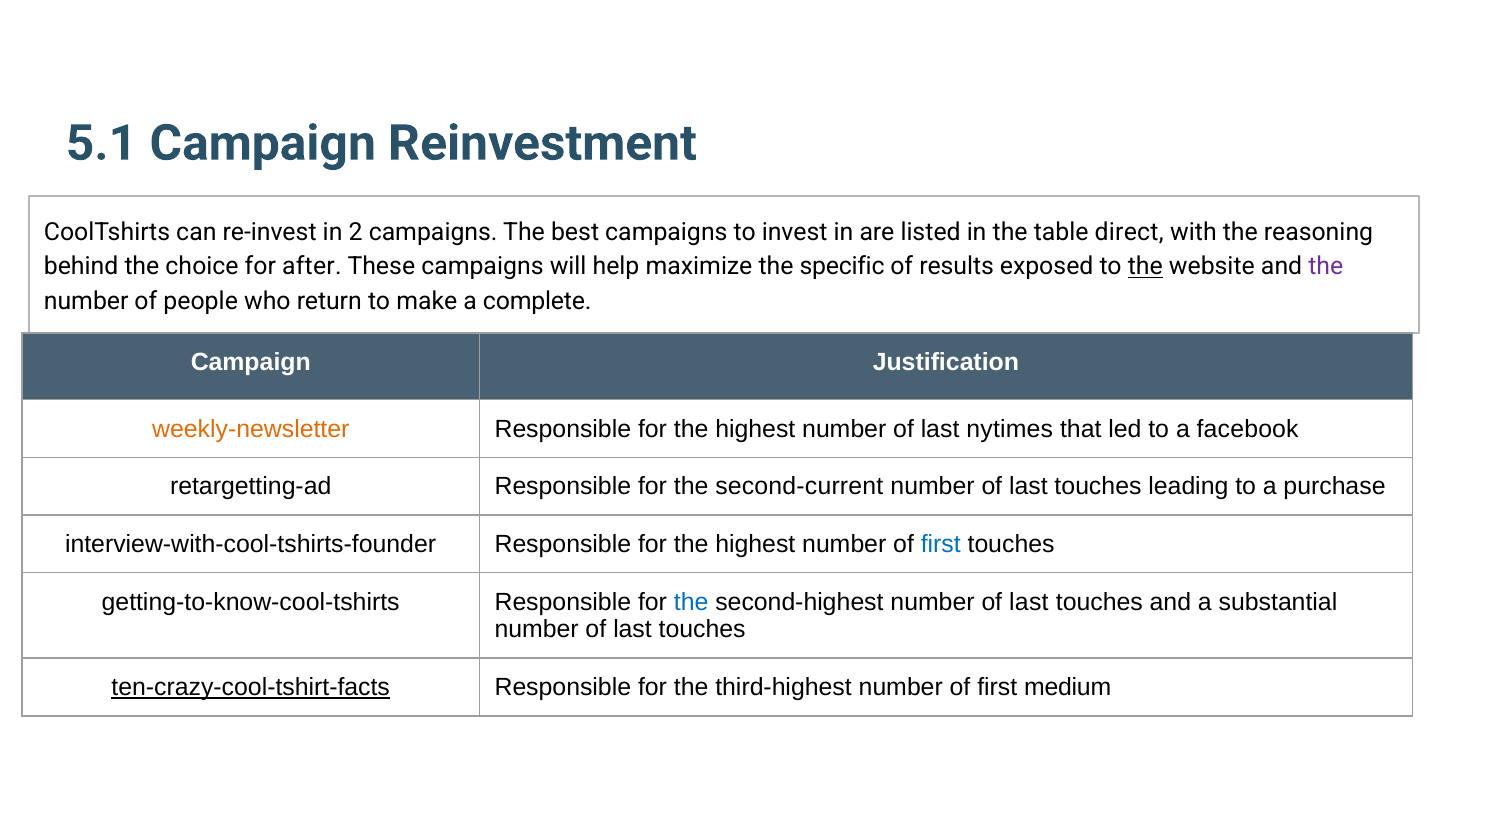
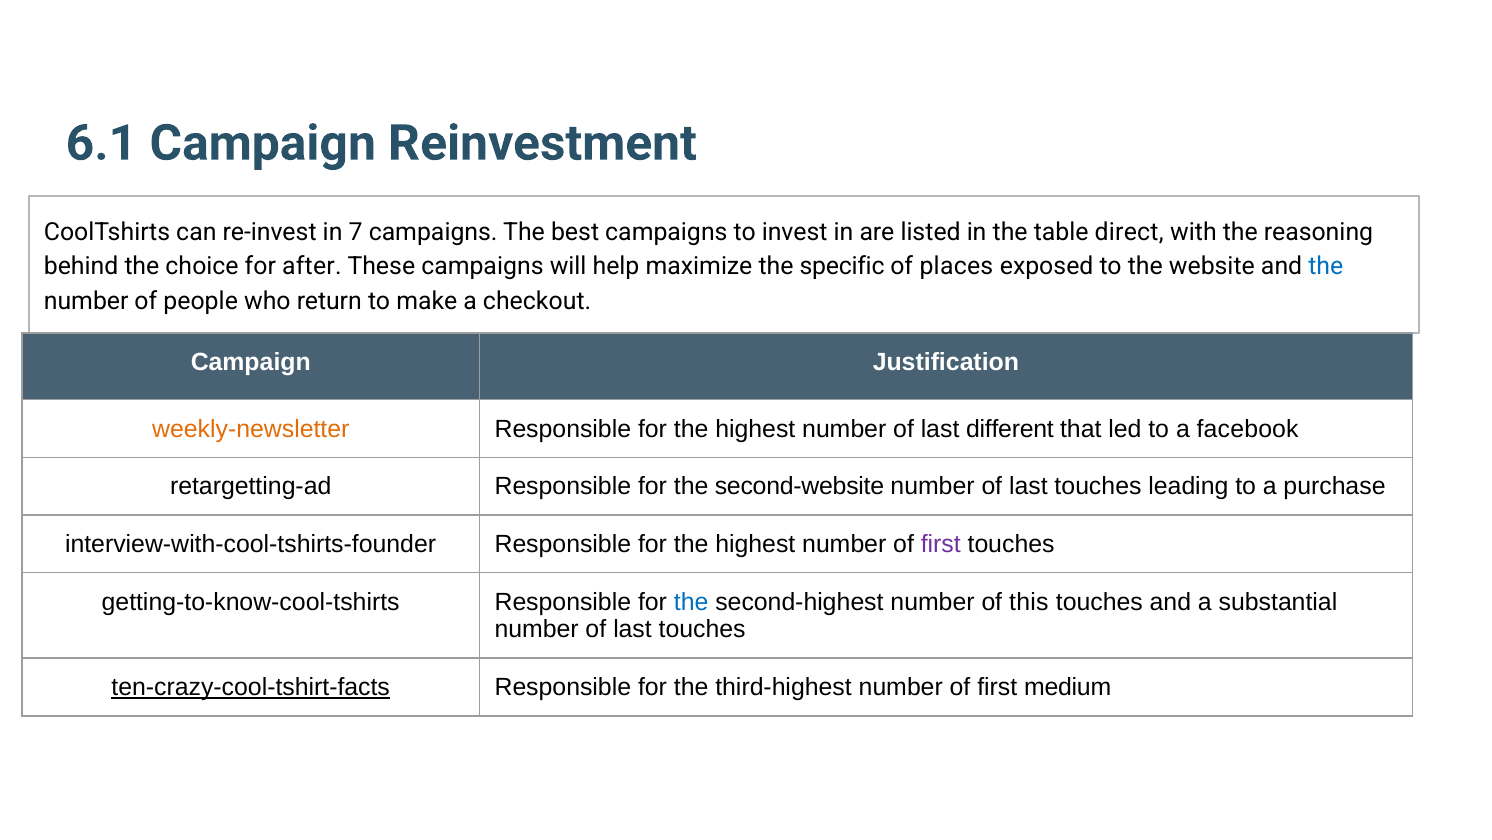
5.1: 5.1 -> 6.1
2: 2 -> 7
results: results -> places
the at (1145, 266) underline: present -> none
the at (1326, 266) colour: purple -> blue
complete: complete -> checkout
nytimes: nytimes -> different
second-current: second-current -> second-website
first at (941, 544) colour: blue -> purple
second-highest number of last: last -> this
